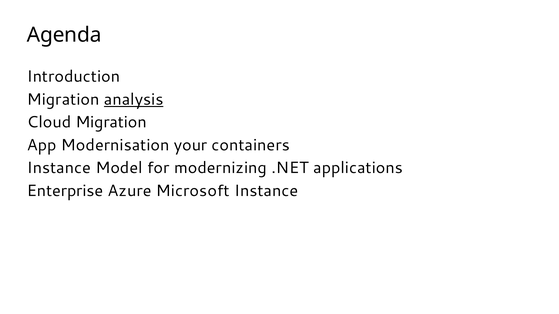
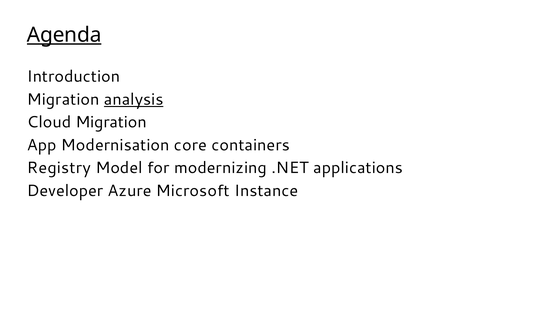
Agenda underline: none -> present
your: your -> core
Instance at (59, 168): Instance -> Registry
Enterprise: Enterprise -> Developer
